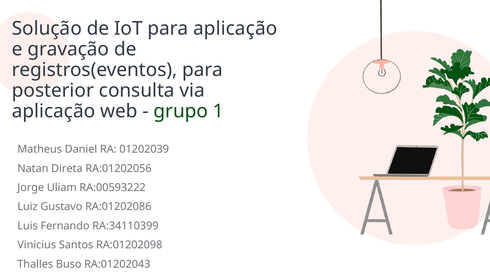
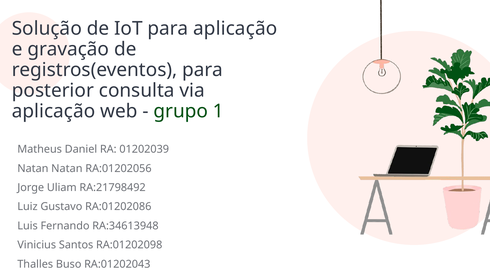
Natan Direta: Direta -> Natan
RA:00593222: RA:00593222 -> RA:21798492
RA:34110399: RA:34110399 -> RA:34613948
